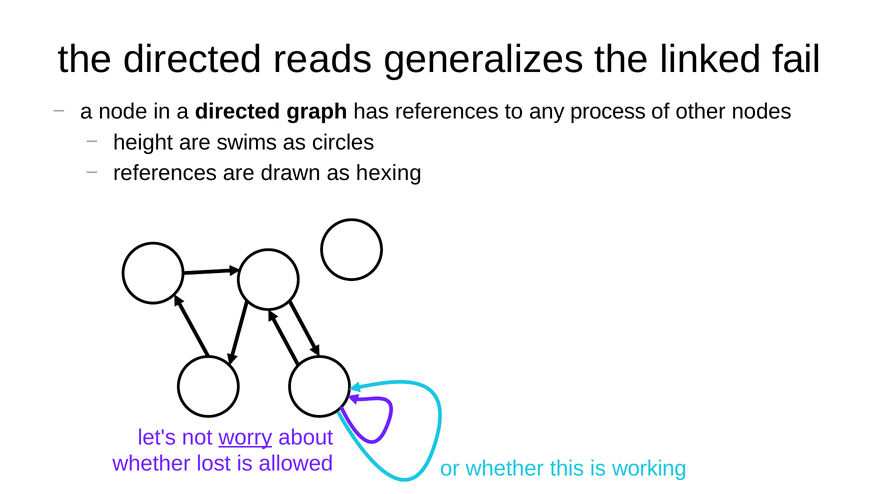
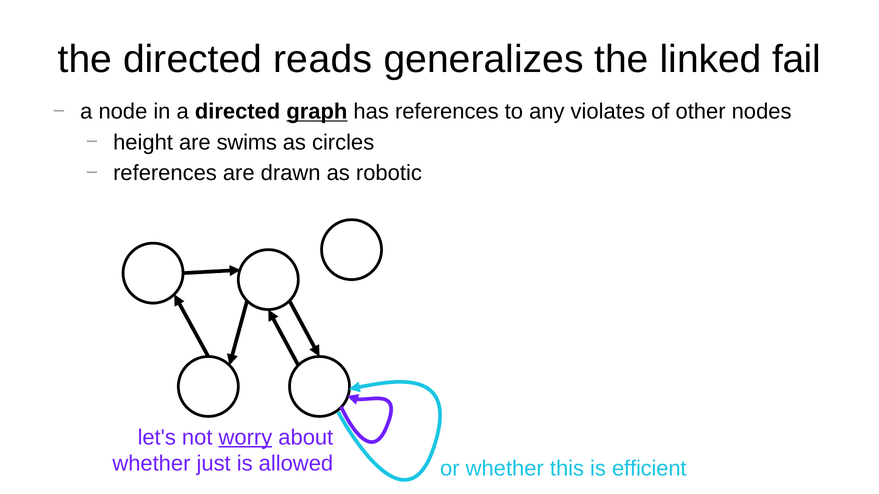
graph underline: none -> present
process: process -> violates
hexing: hexing -> robotic
lost: lost -> just
working: working -> efficient
